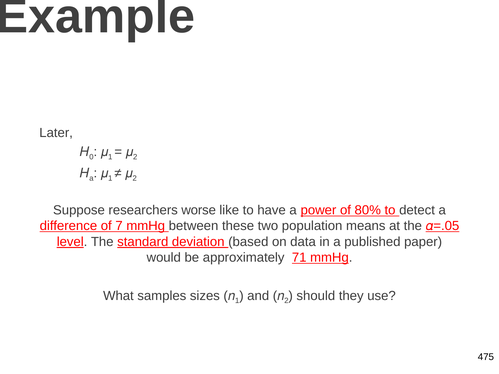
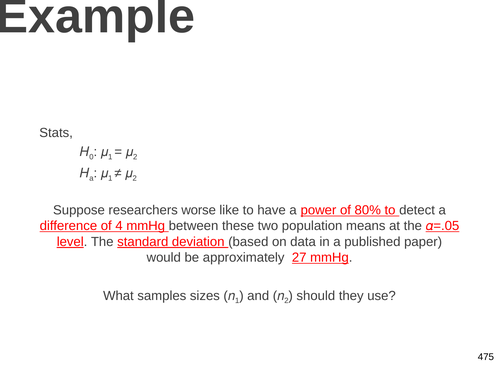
Later: Later -> Stats
7: 7 -> 4
71: 71 -> 27
